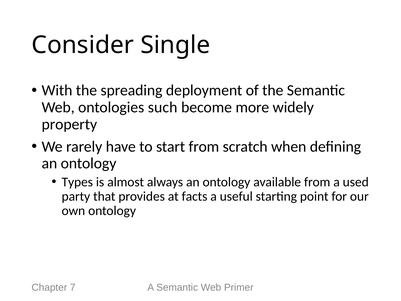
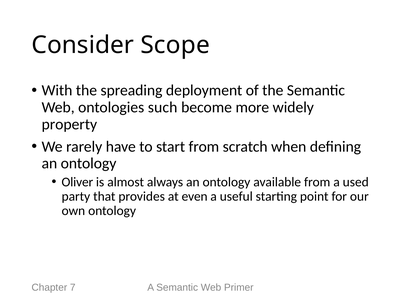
Single: Single -> Scope
Types: Types -> Oliver
facts: facts -> even
